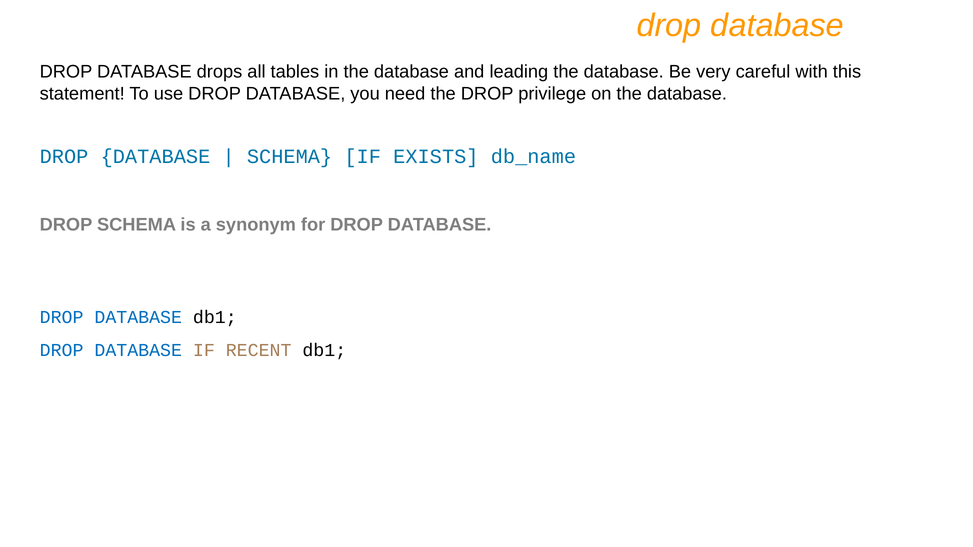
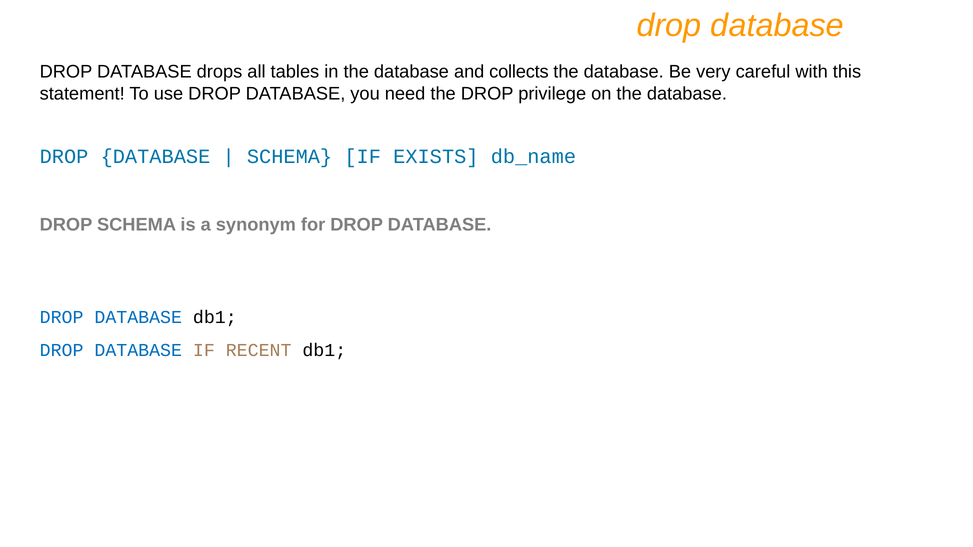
leading: leading -> collects
